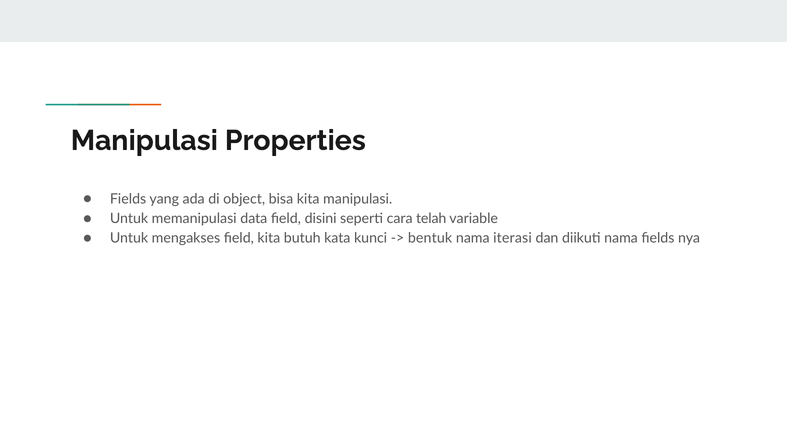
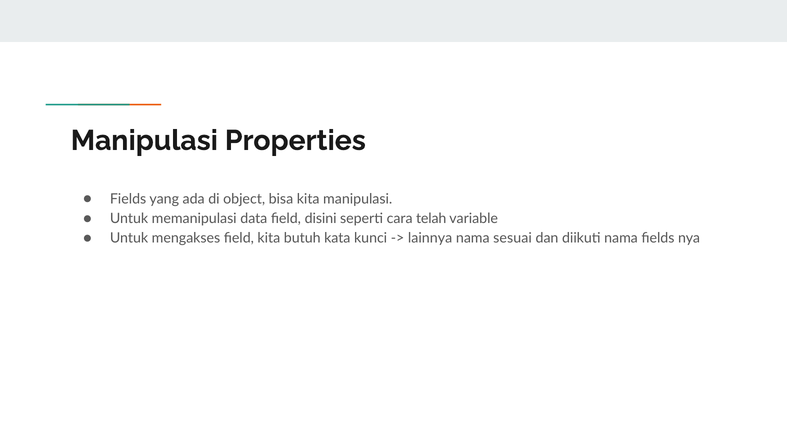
bentuk: bentuk -> lainnya
iterasi: iterasi -> sesuai
